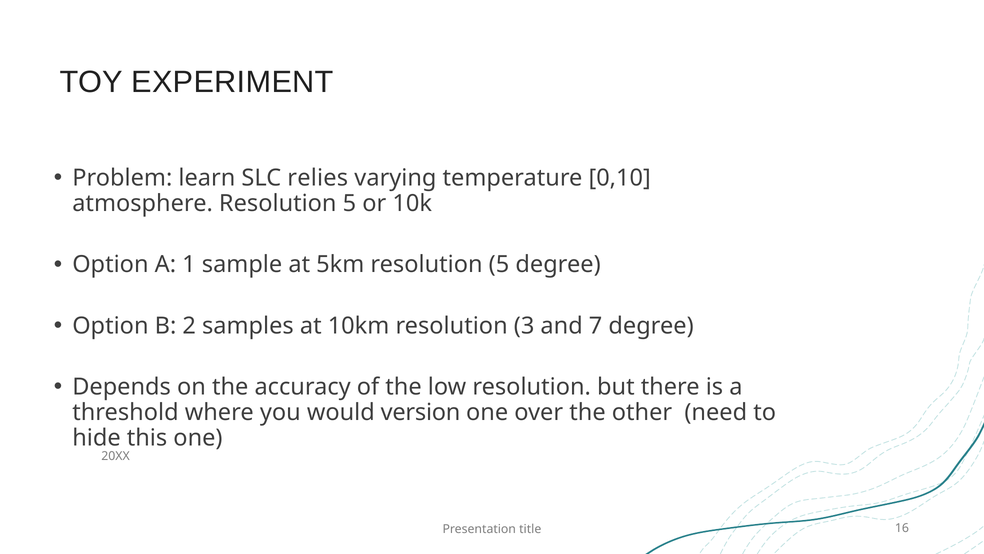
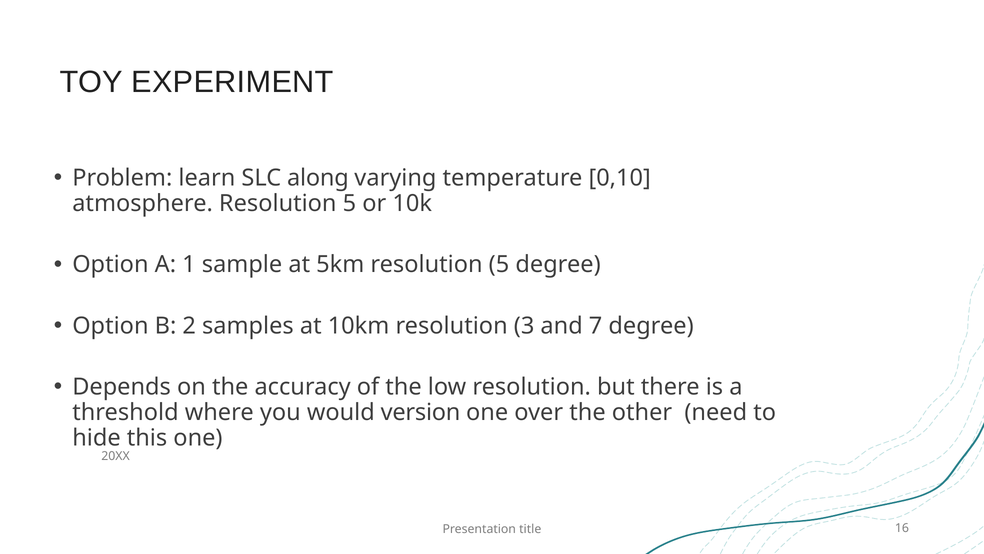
relies: relies -> along
